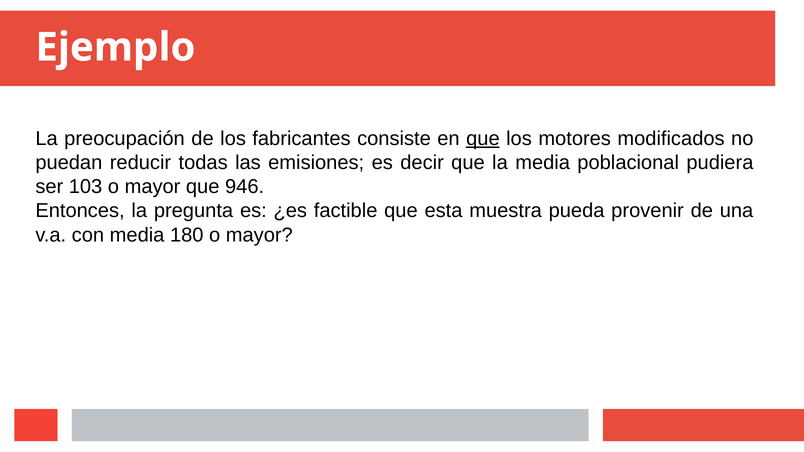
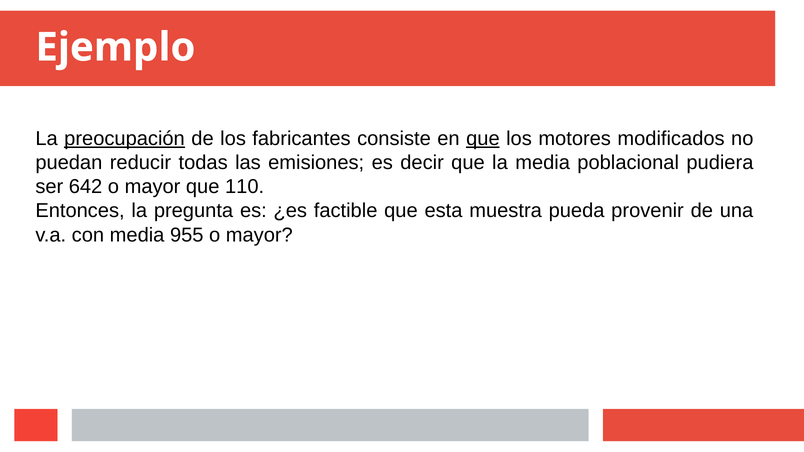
preocupación underline: none -> present
103: 103 -> 642
946: 946 -> 110
180: 180 -> 955
